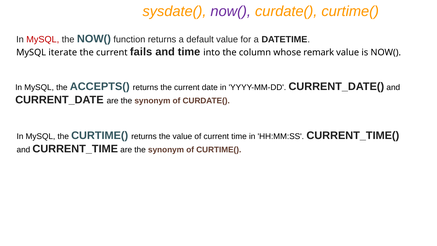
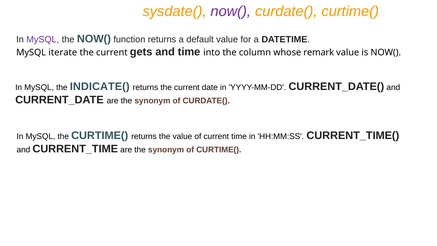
MySQL at (43, 39) colour: red -> purple
fails: fails -> gets
ACCEPTS(: ACCEPTS( -> INDICATE(
